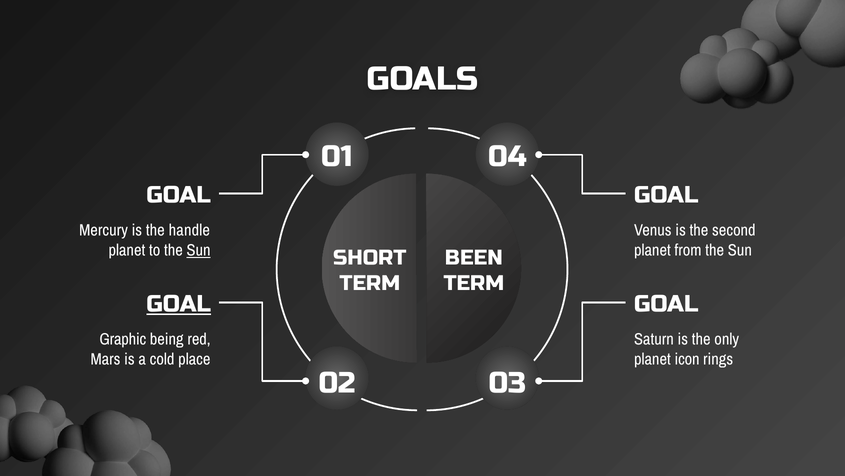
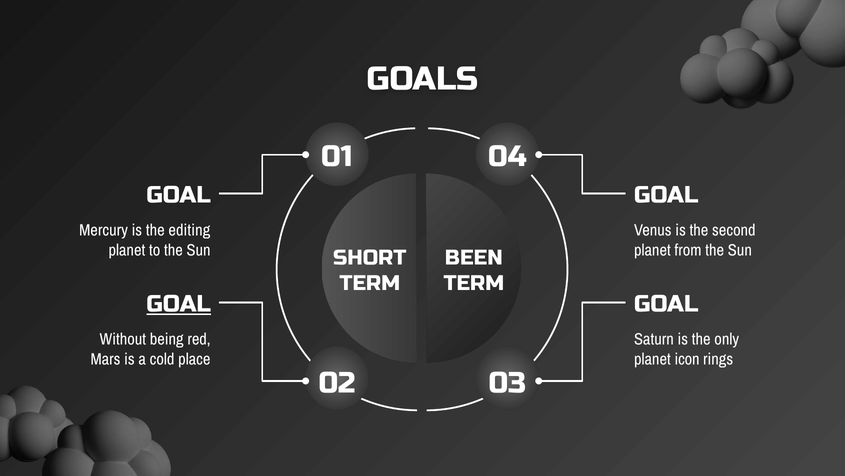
handle: handle -> editing
Sun at (199, 250) underline: present -> none
Graphic: Graphic -> Without
